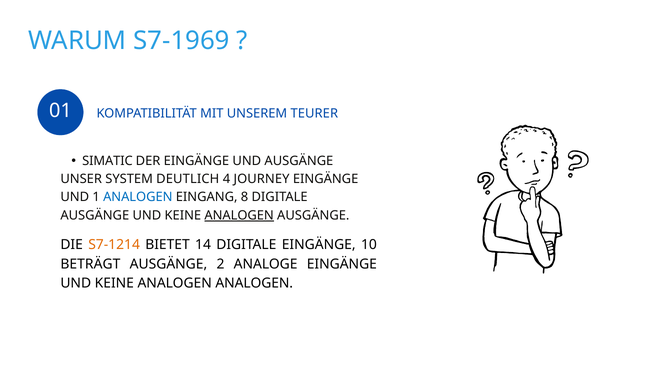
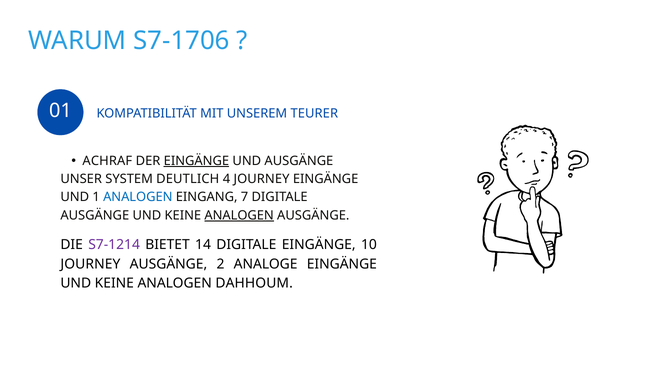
S7-1969: S7-1969 -> S7-1706
SIMATIC: SIMATIC -> ACHRAF
EINGÄNGE at (196, 161) underline: none -> present
8: 8 -> 7
S7-1214 colour: orange -> purple
BETRÄGT at (90, 264): BETRÄGT -> JOURNEY
ANALOGEN ANALOGEN: ANALOGEN -> DAHHOUM
